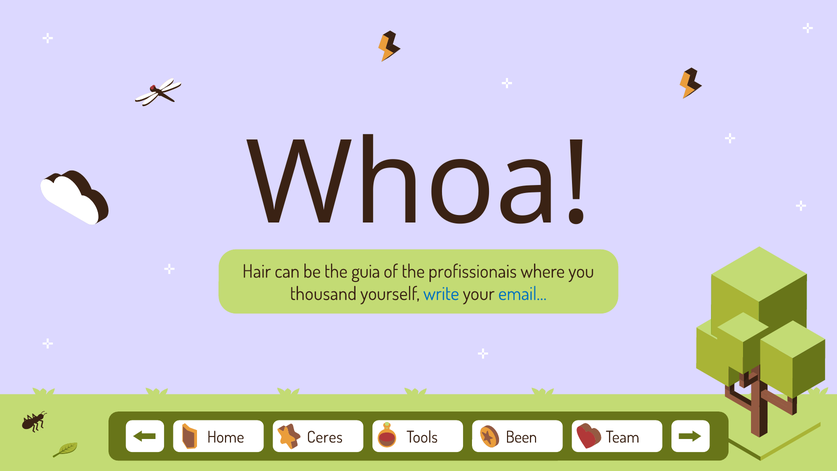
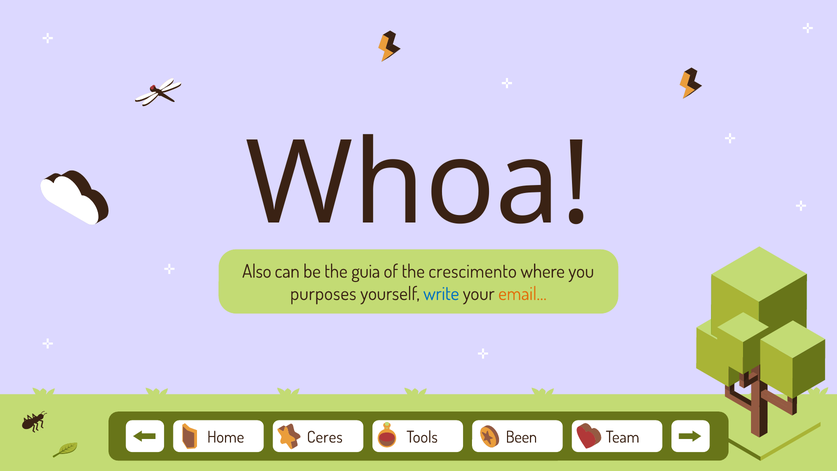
Hair: Hair -> Also
profissionais: profissionais -> crescimento
thousand: thousand -> purposes
email… colour: blue -> orange
